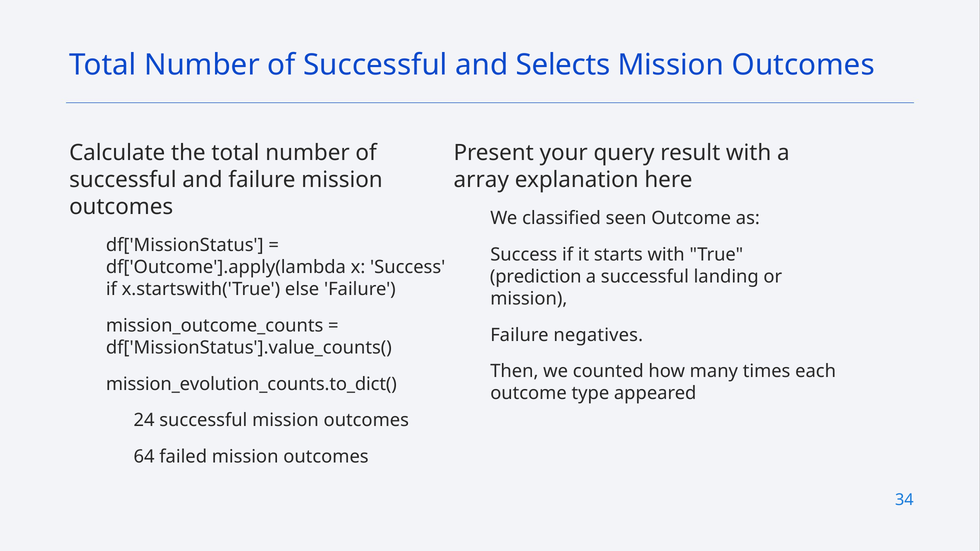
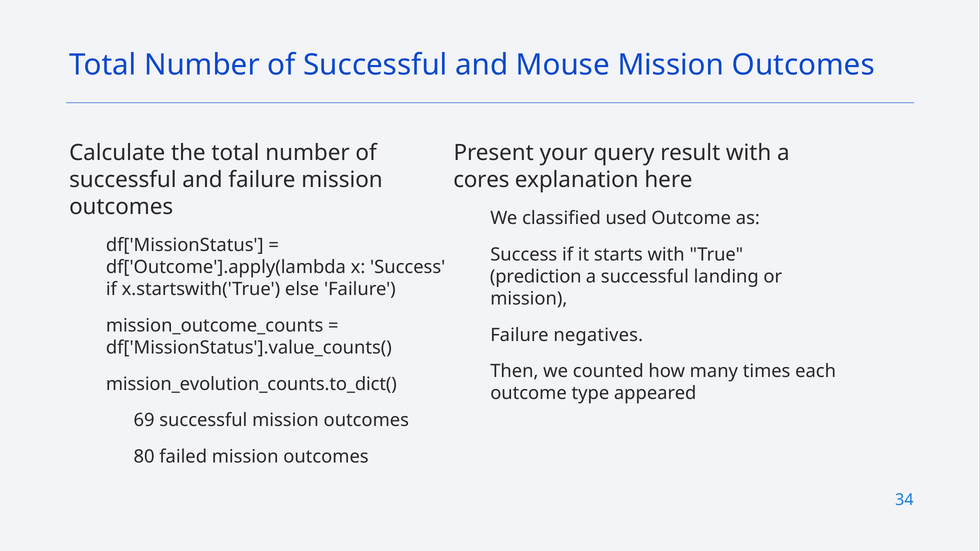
Selects: Selects -> Mouse
array: array -> cores
seen: seen -> used
24: 24 -> 69
64: 64 -> 80
